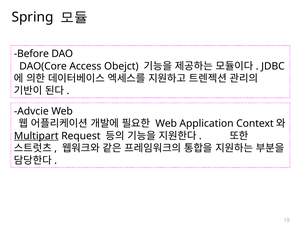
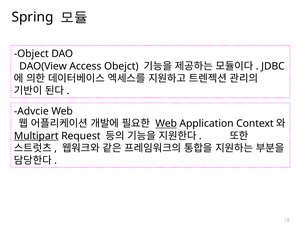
Before: Before -> Object
DAO(Core: DAO(Core -> DAO(View
Web at (166, 124) underline: none -> present
